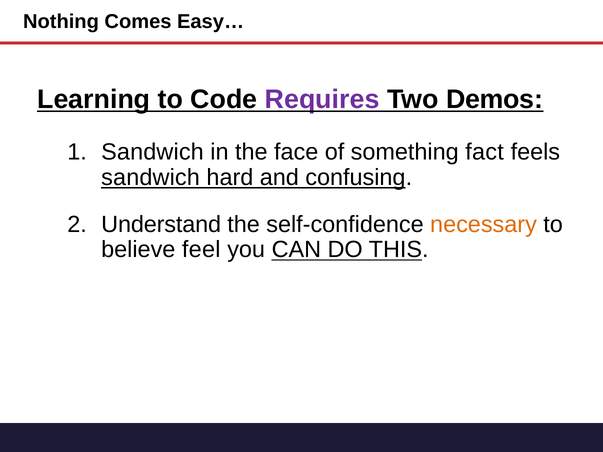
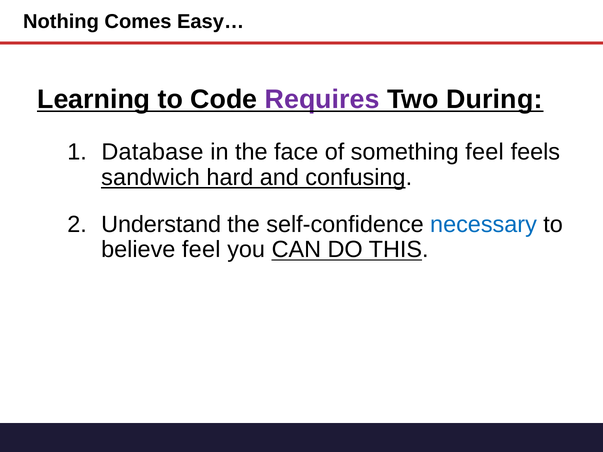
Demos: Demos -> During
Sandwich at (153, 152): Sandwich -> Database
something fact: fact -> feel
necessary colour: orange -> blue
